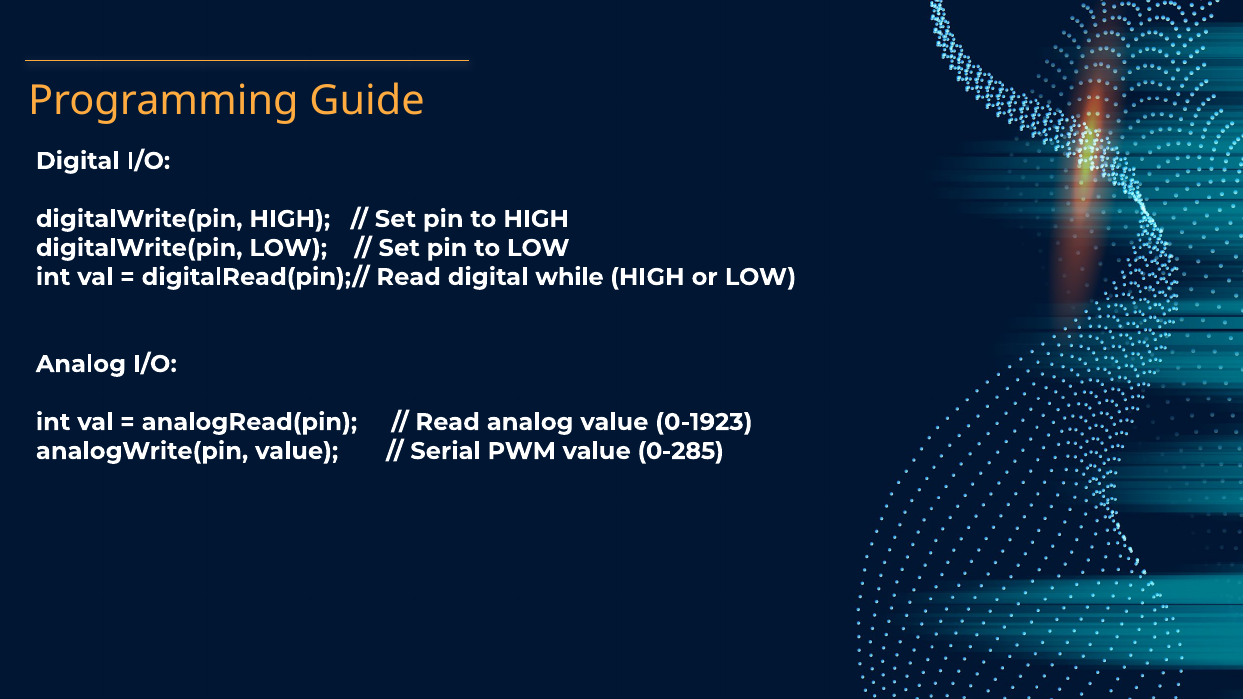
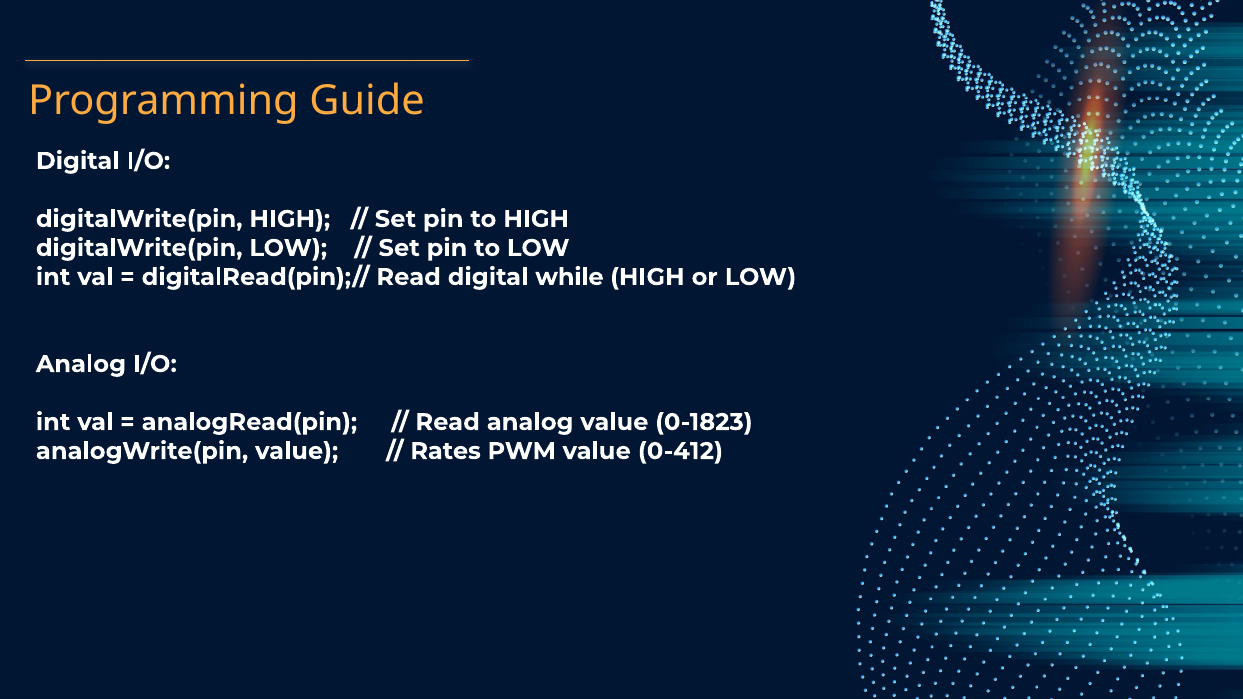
0-1923: 0-1923 -> 0-1823
Serial: Serial -> Rates
0-285: 0-285 -> 0-412
